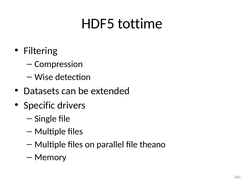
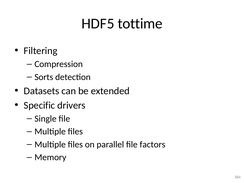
Wise: Wise -> Sorts
theano: theano -> factors
